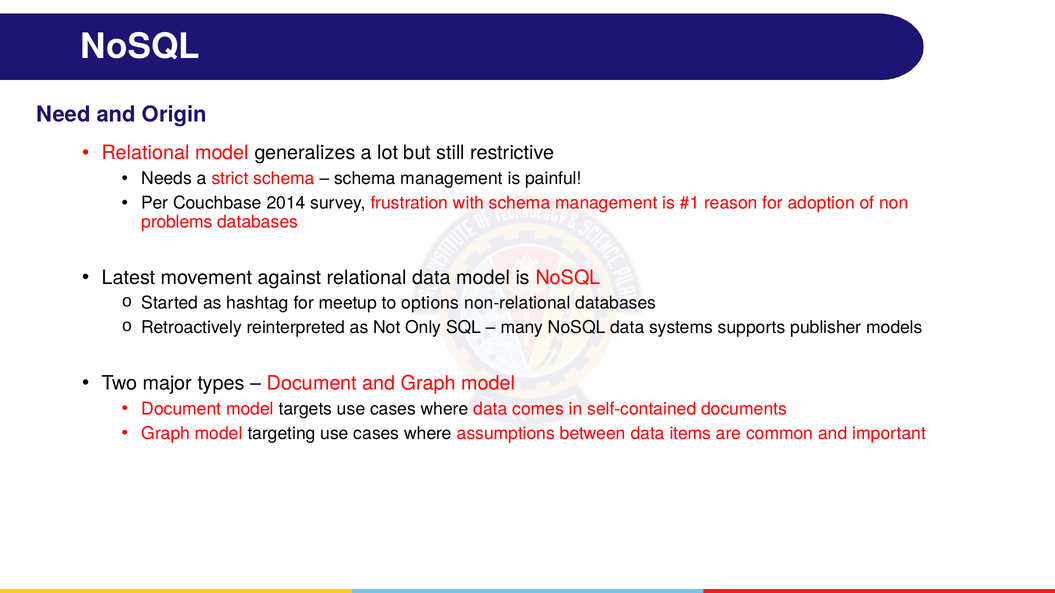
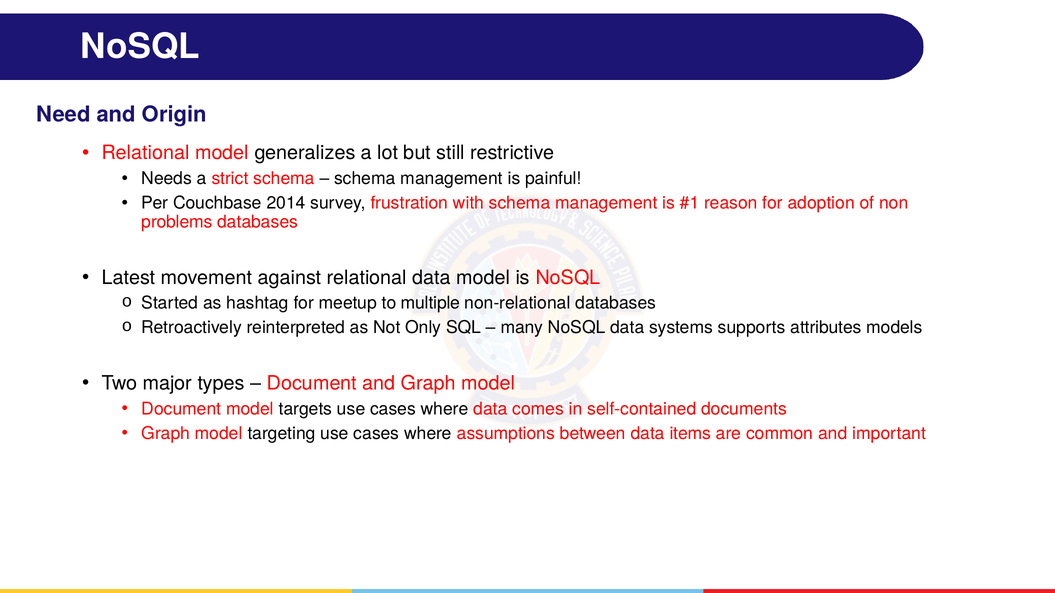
options: options -> multiple
publisher: publisher -> attributes
